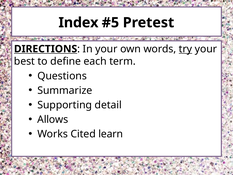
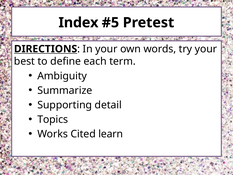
try underline: present -> none
Questions: Questions -> Ambiguity
Allows: Allows -> Topics
